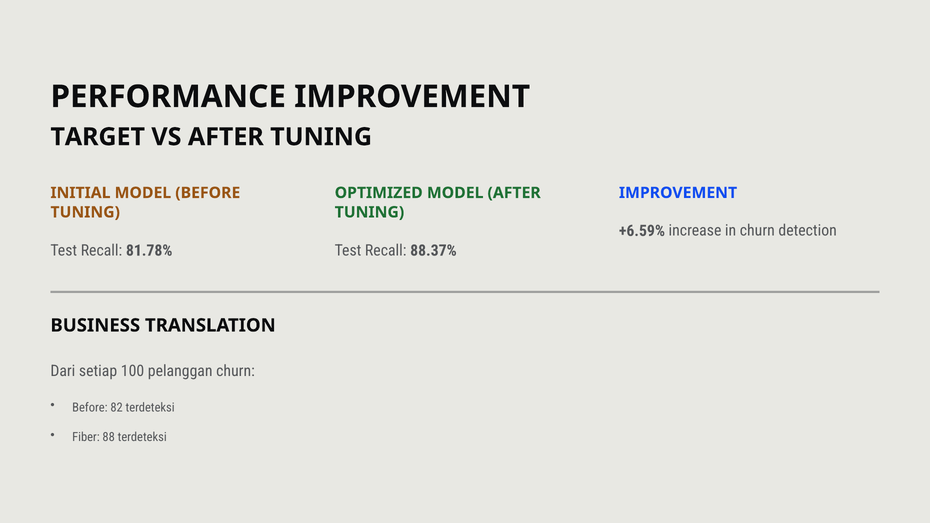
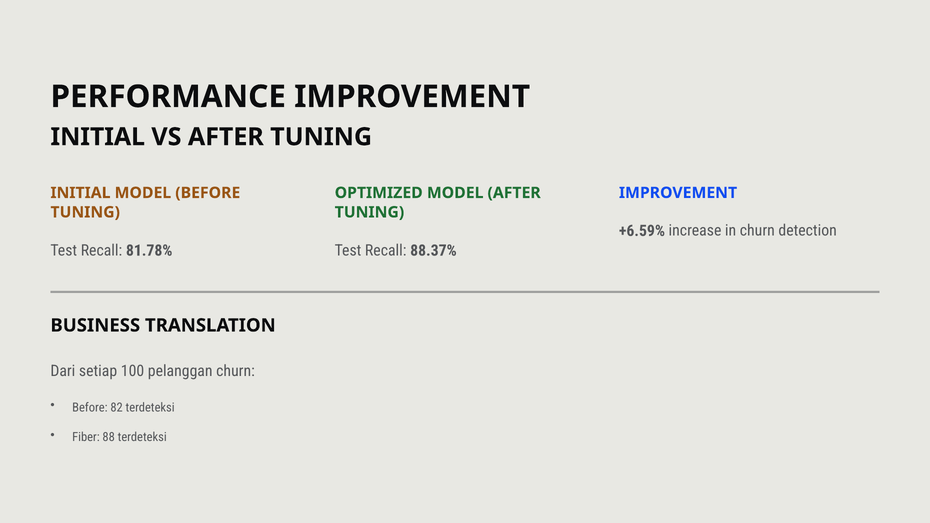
TARGET at (98, 137): TARGET -> INITIAL
